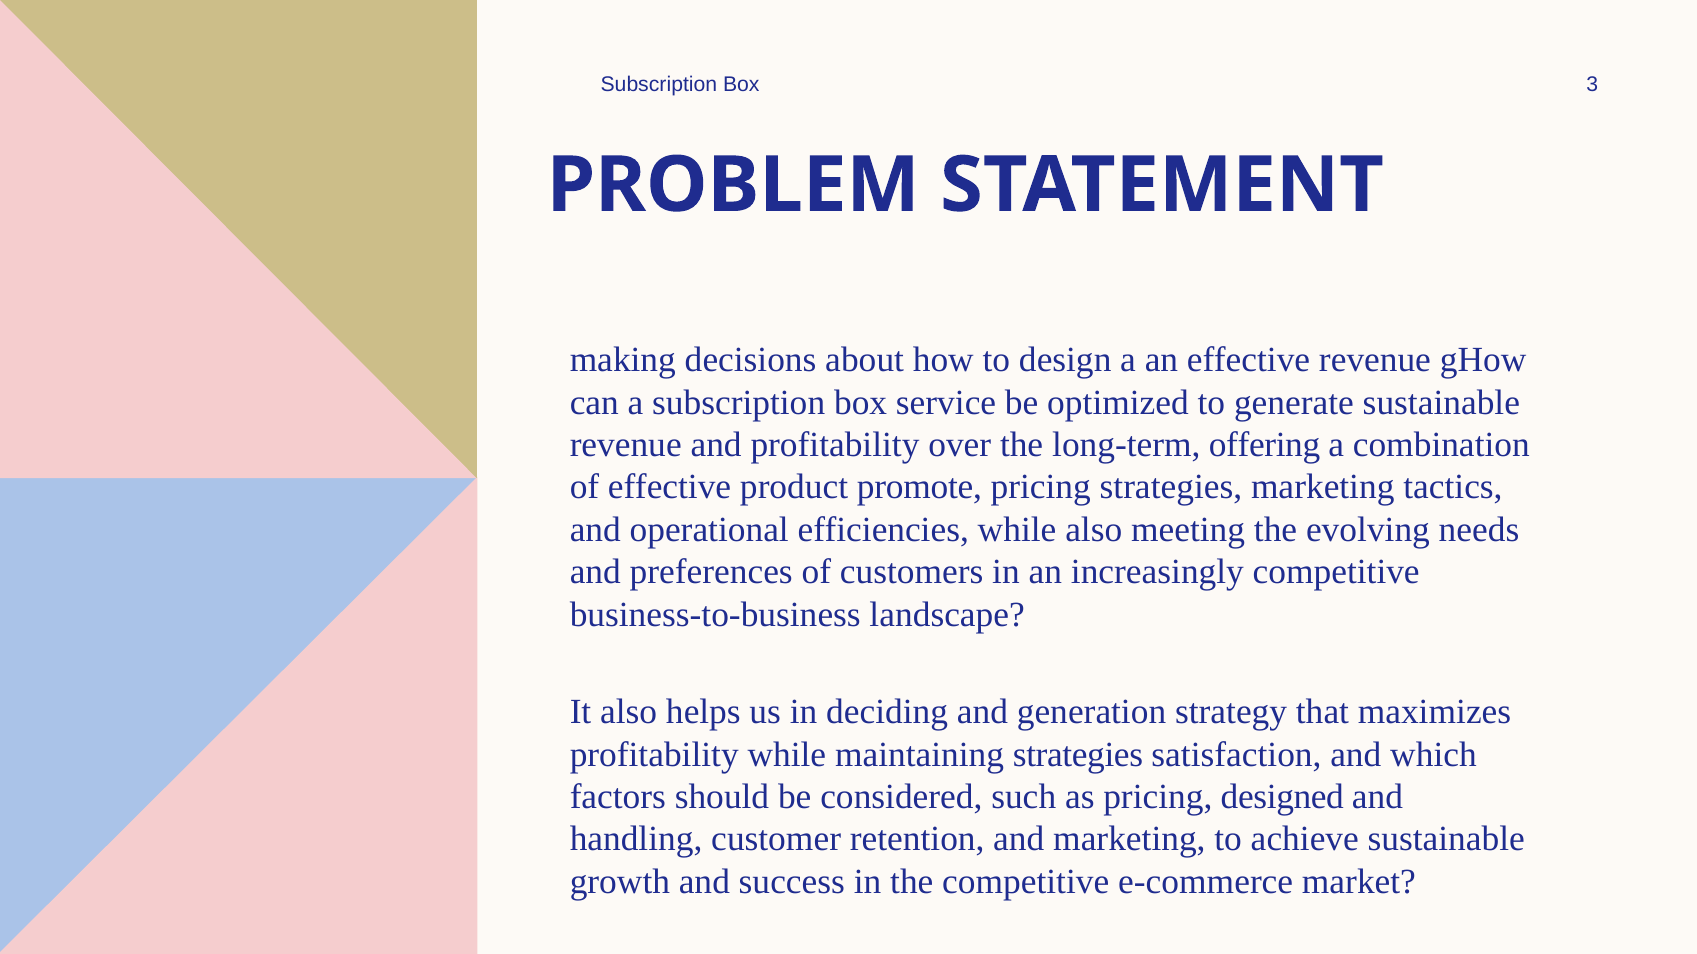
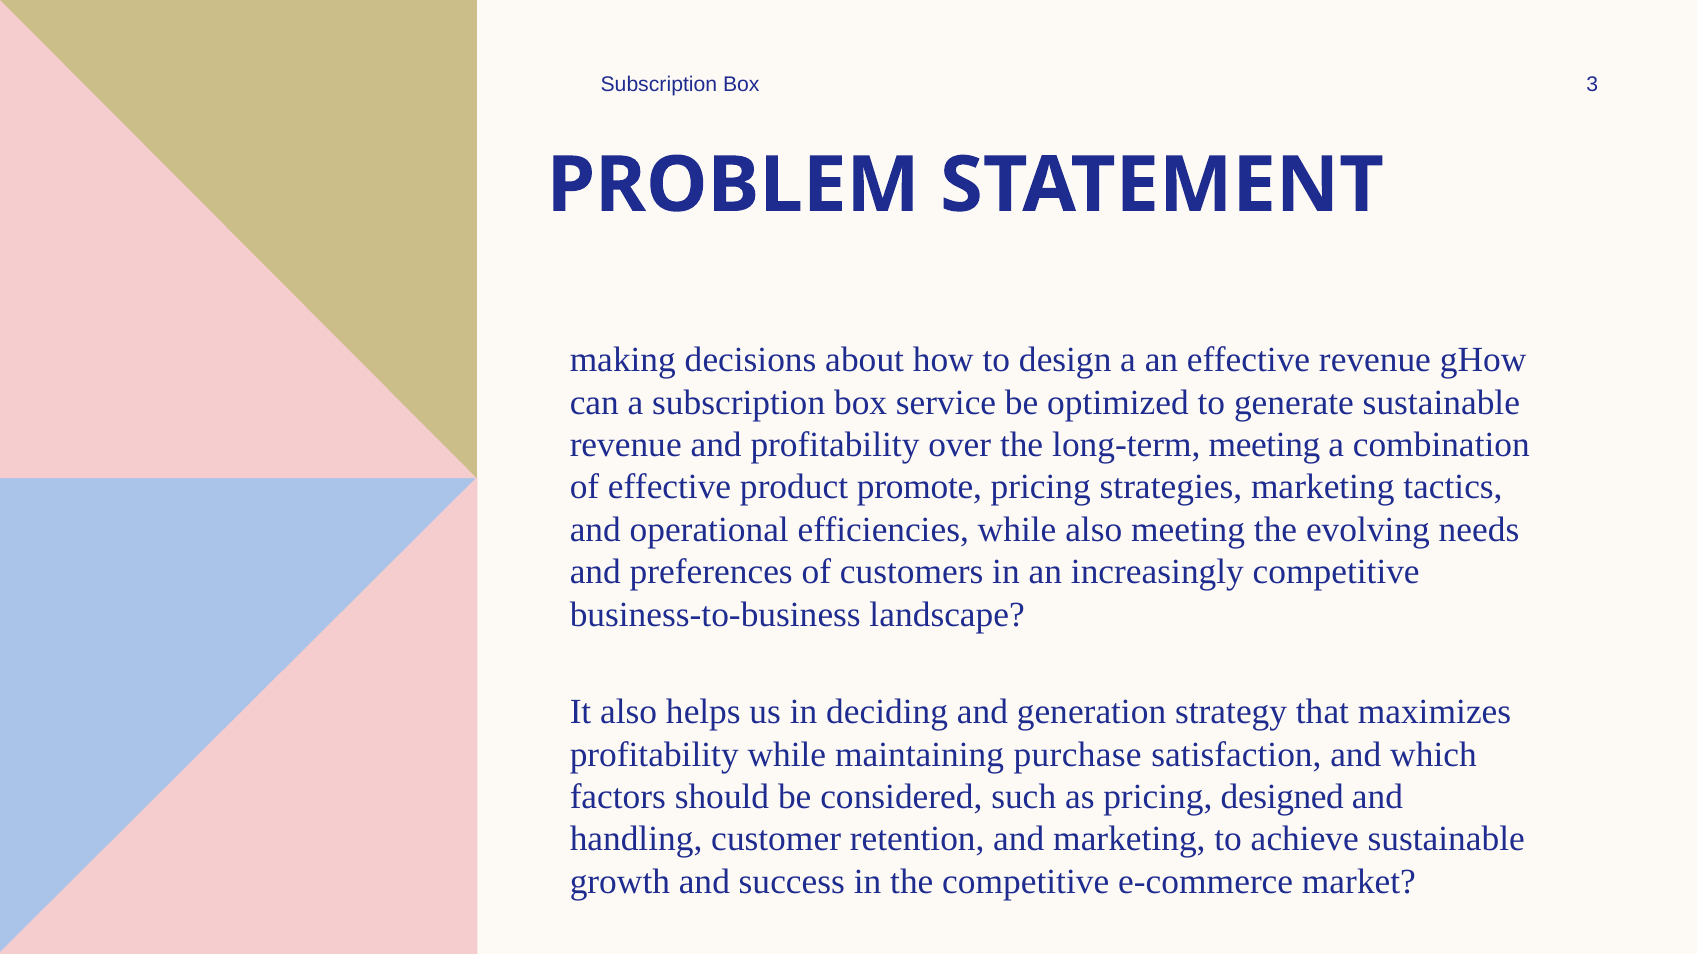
long-term offering: offering -> meeting
maintaining strategies: strategies -> purchase
